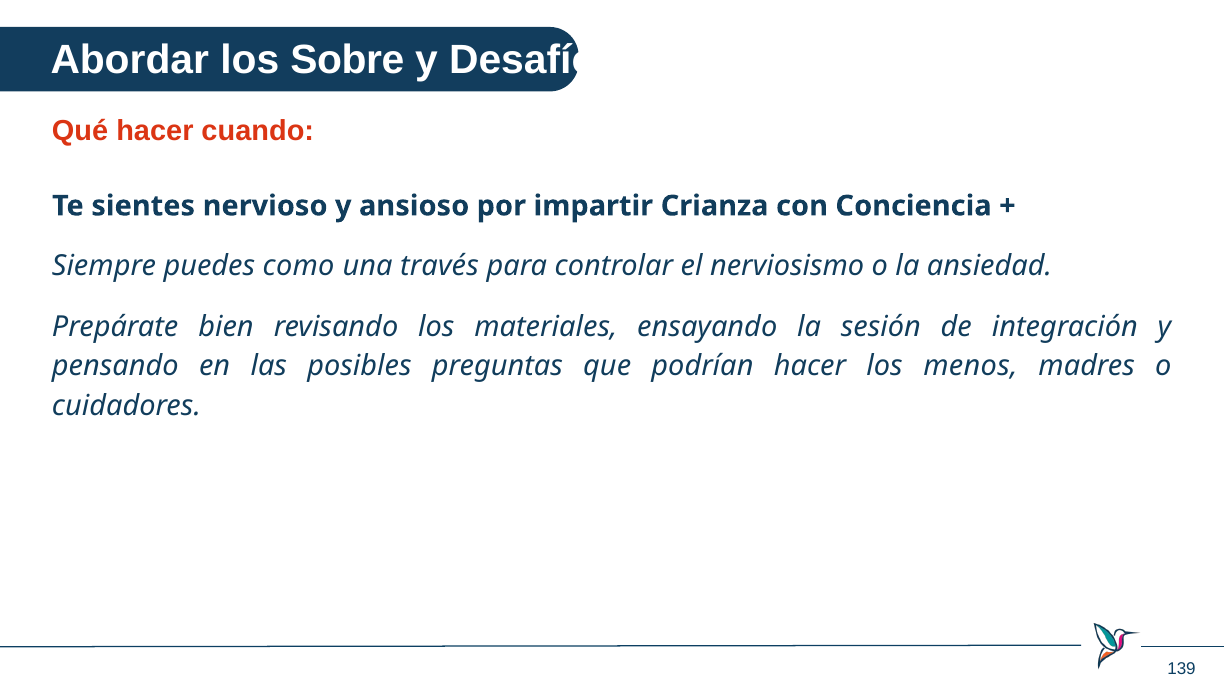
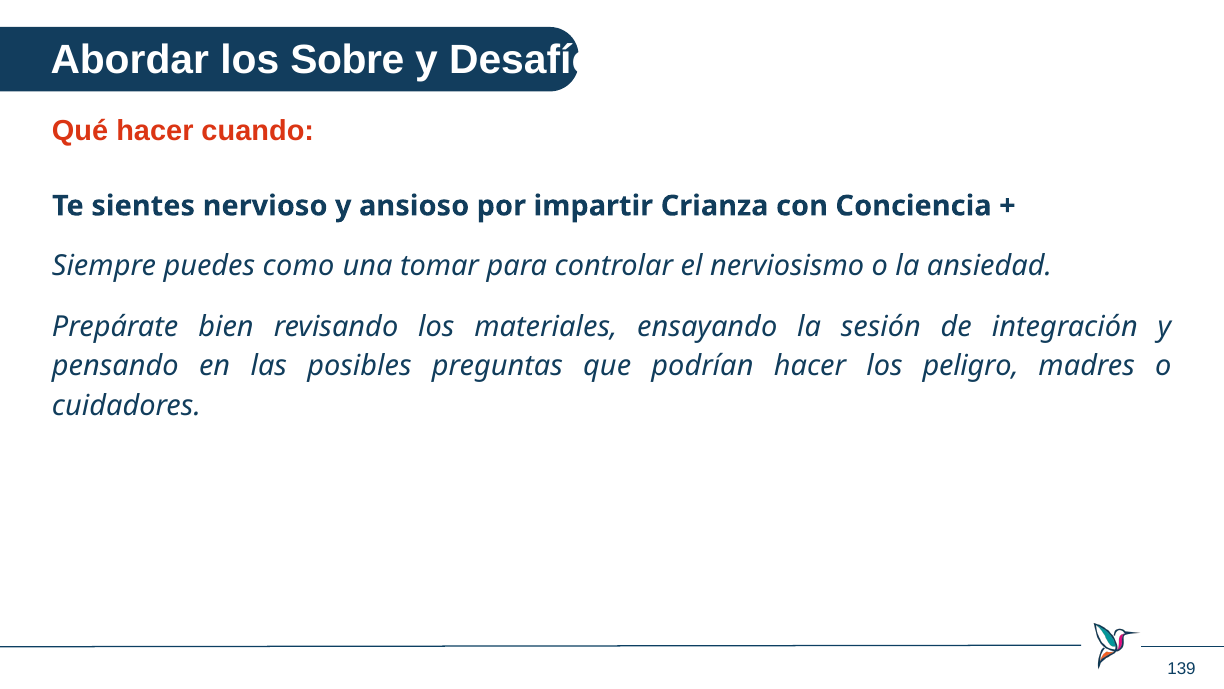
través: través -> tomar
menos: menos -> peligro
